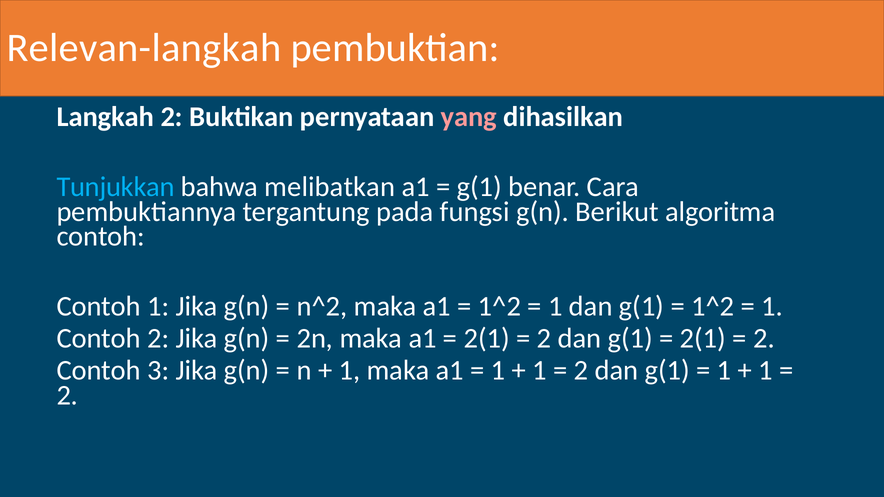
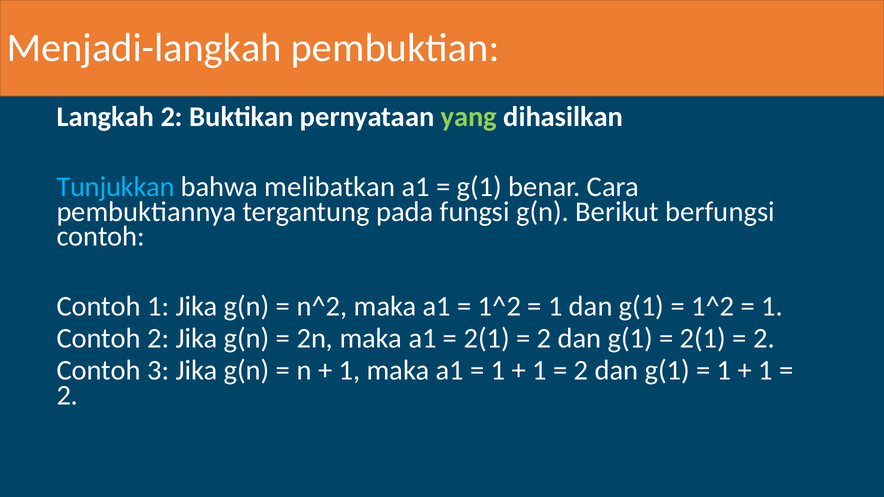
Relevan-langkah: Relevan-langkah -> Menjadi-langkah
yang colour: pink -> light green
algoritma: algoritma -> berfungsi
